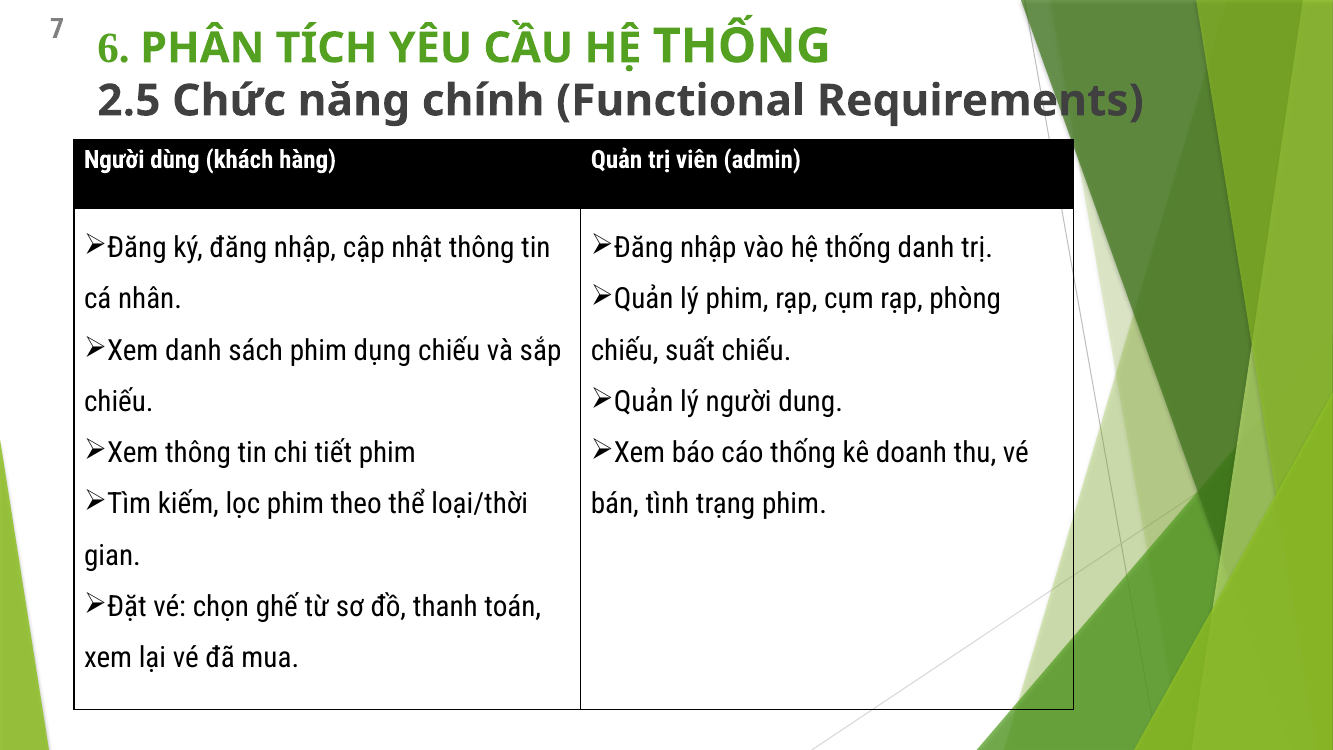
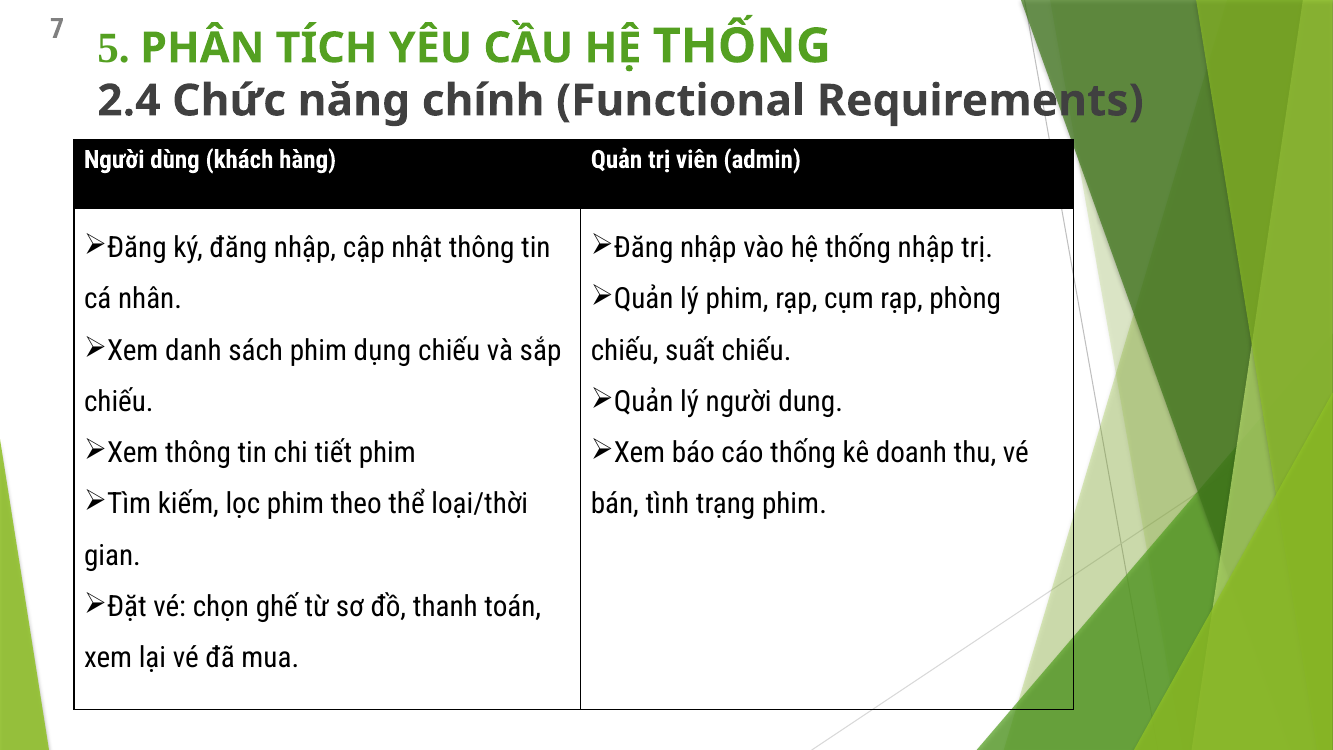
6: 6 -> 5
2.5: 2.5 -> 2.4
thống danh: danh -> nhập
